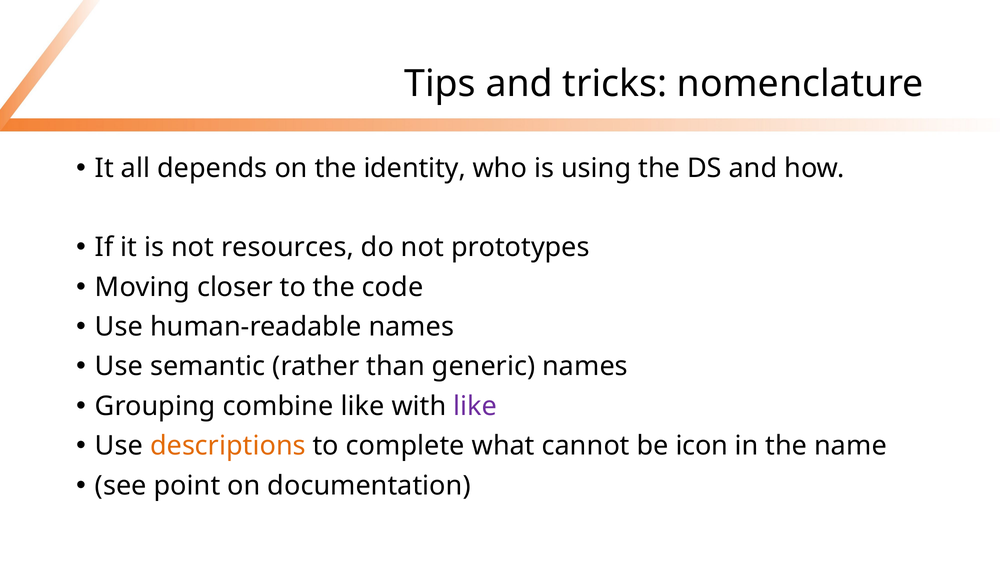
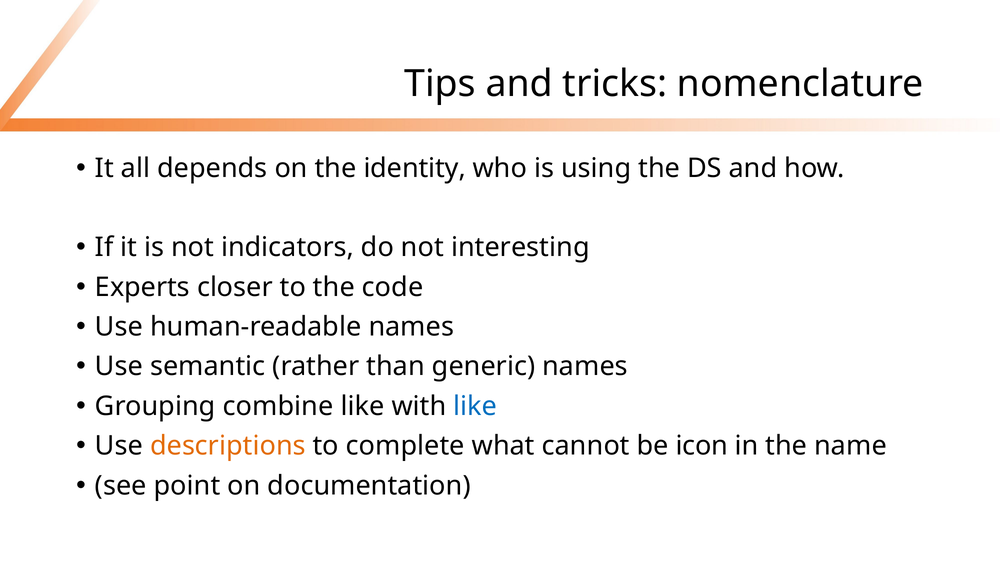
resources: resources -> indicators
prototypes: prototypes -> interesting
Moving: Moving -> Experts
like at (475, 406) colour: purple -> blue
